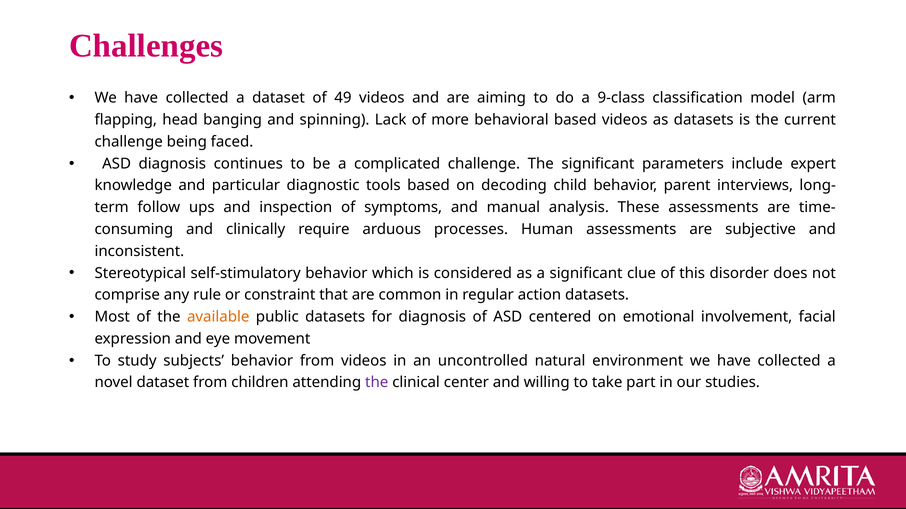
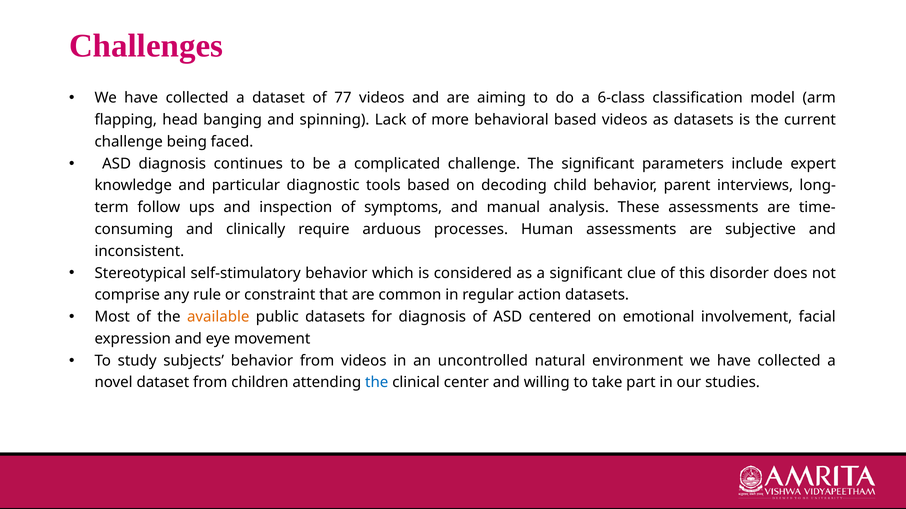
49: 49 -> 77
9-class: 9-class -> 6-class
the at (377, 383) colour: purple -> blue
